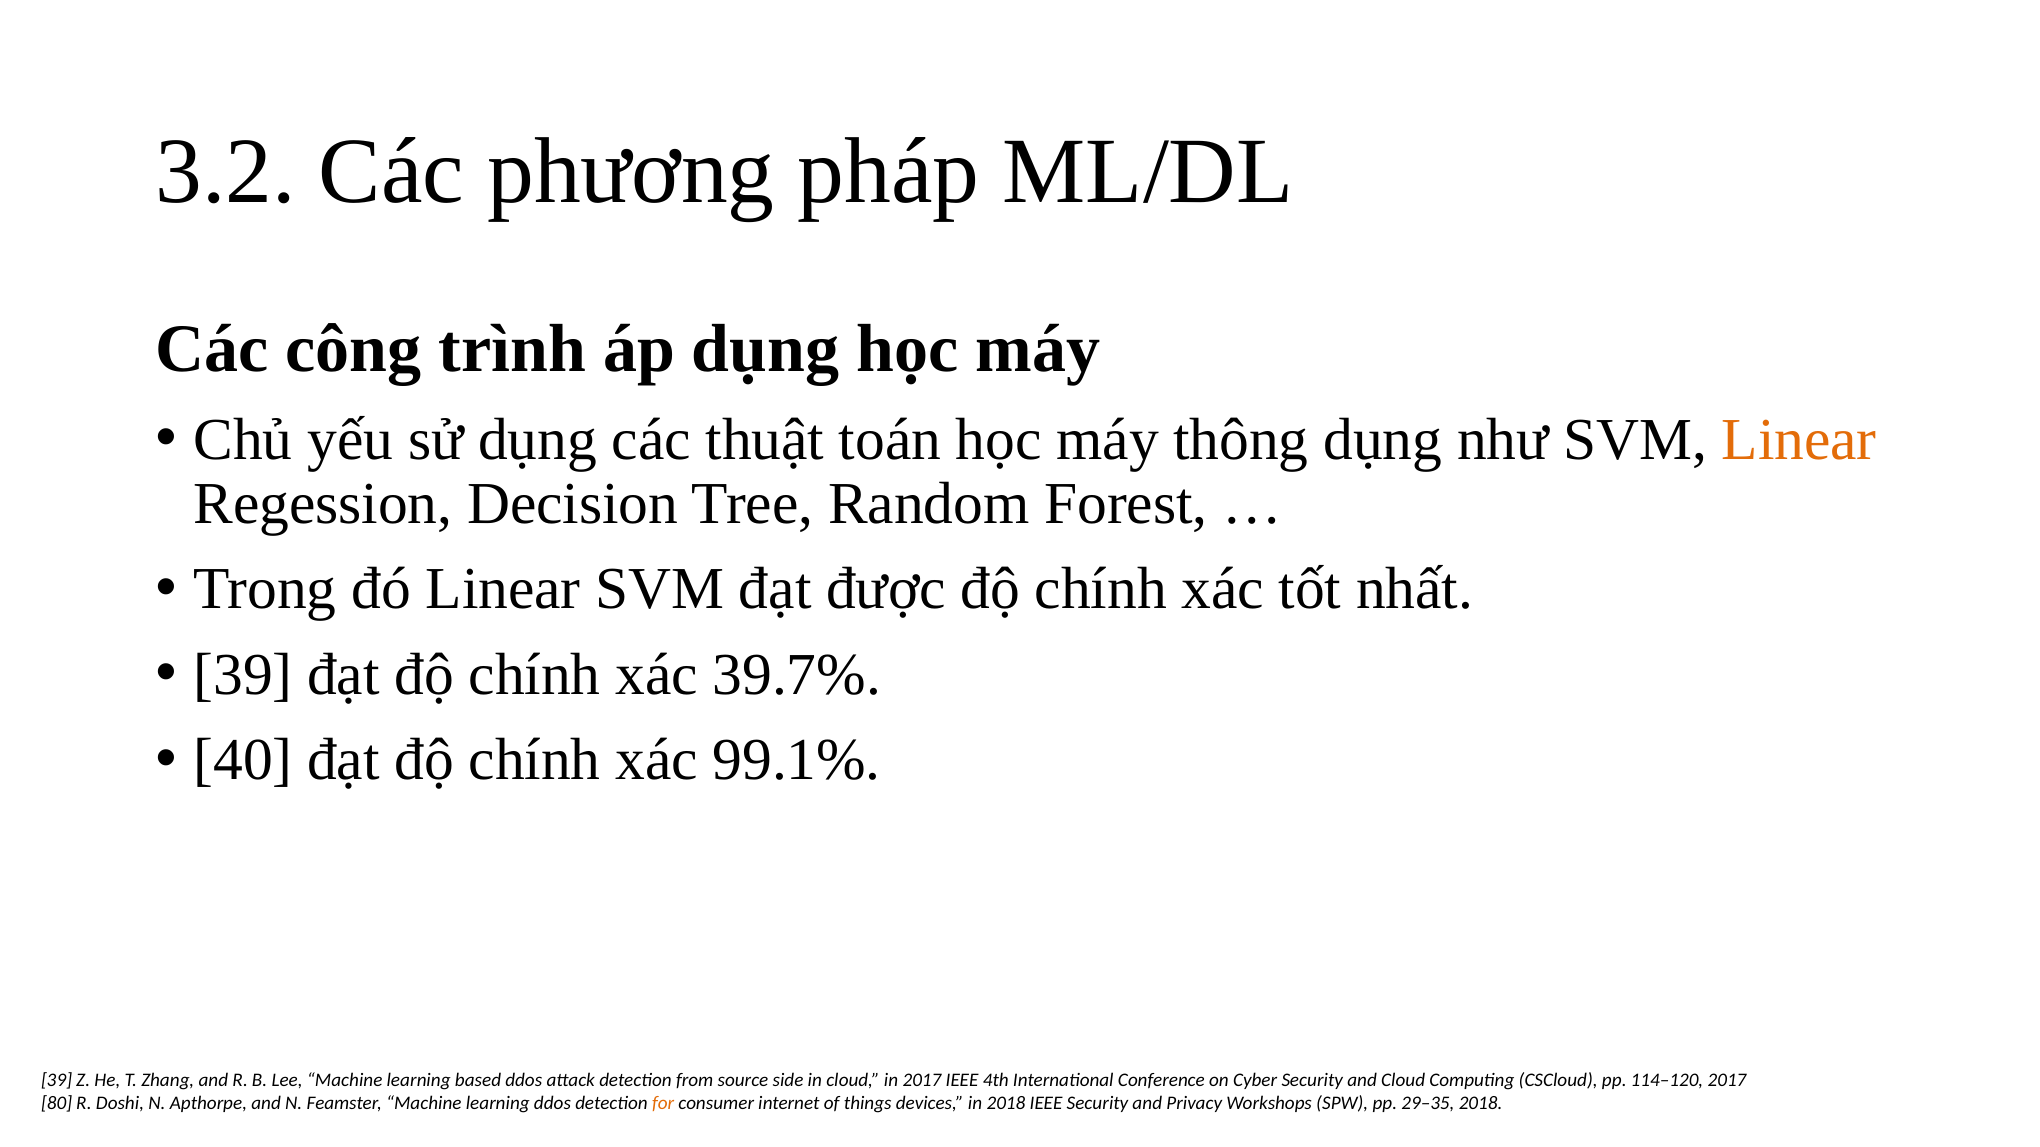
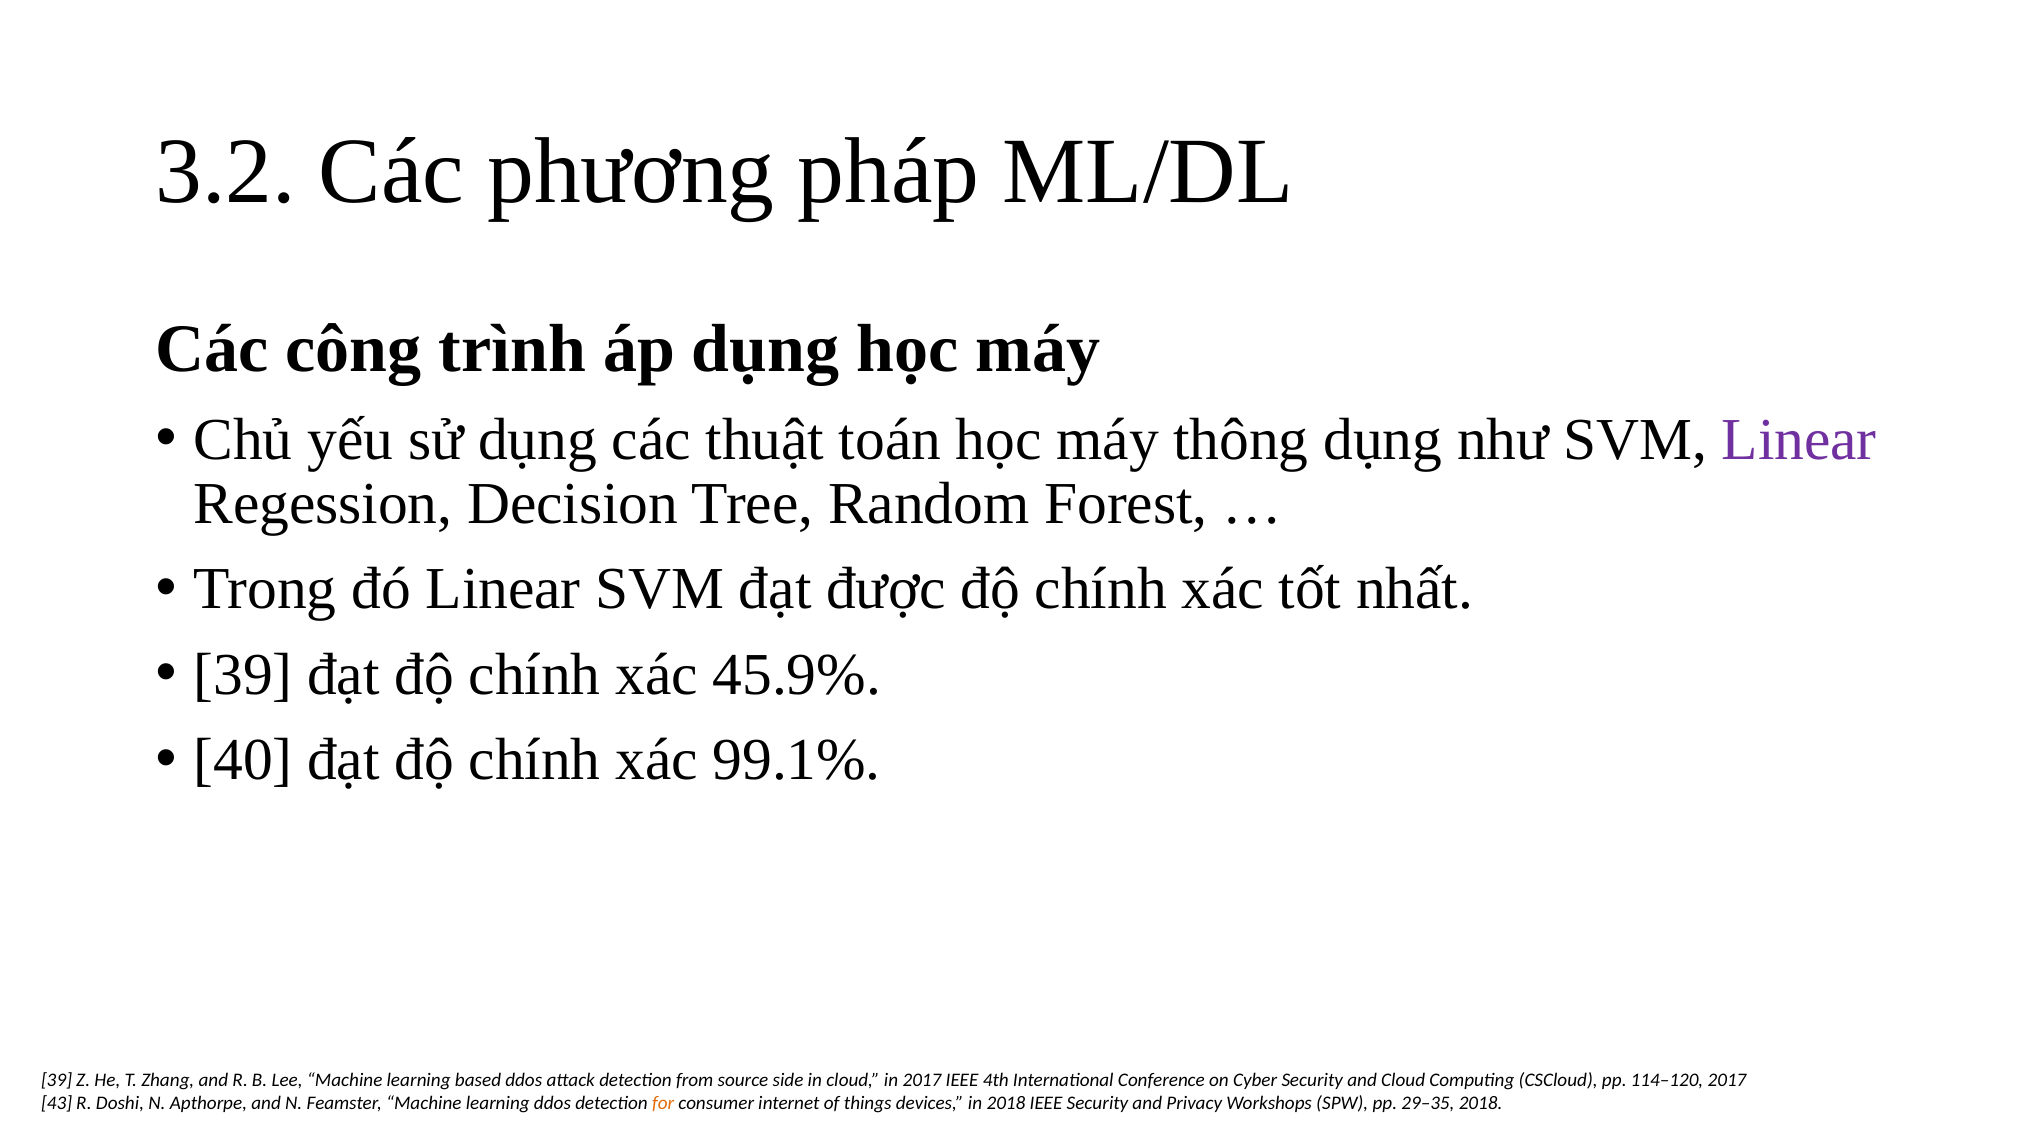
Linear at (1799, 440) colour: orange -> purple
39.7%: 39.7% -> 45.9%
80: 80 -> 43
